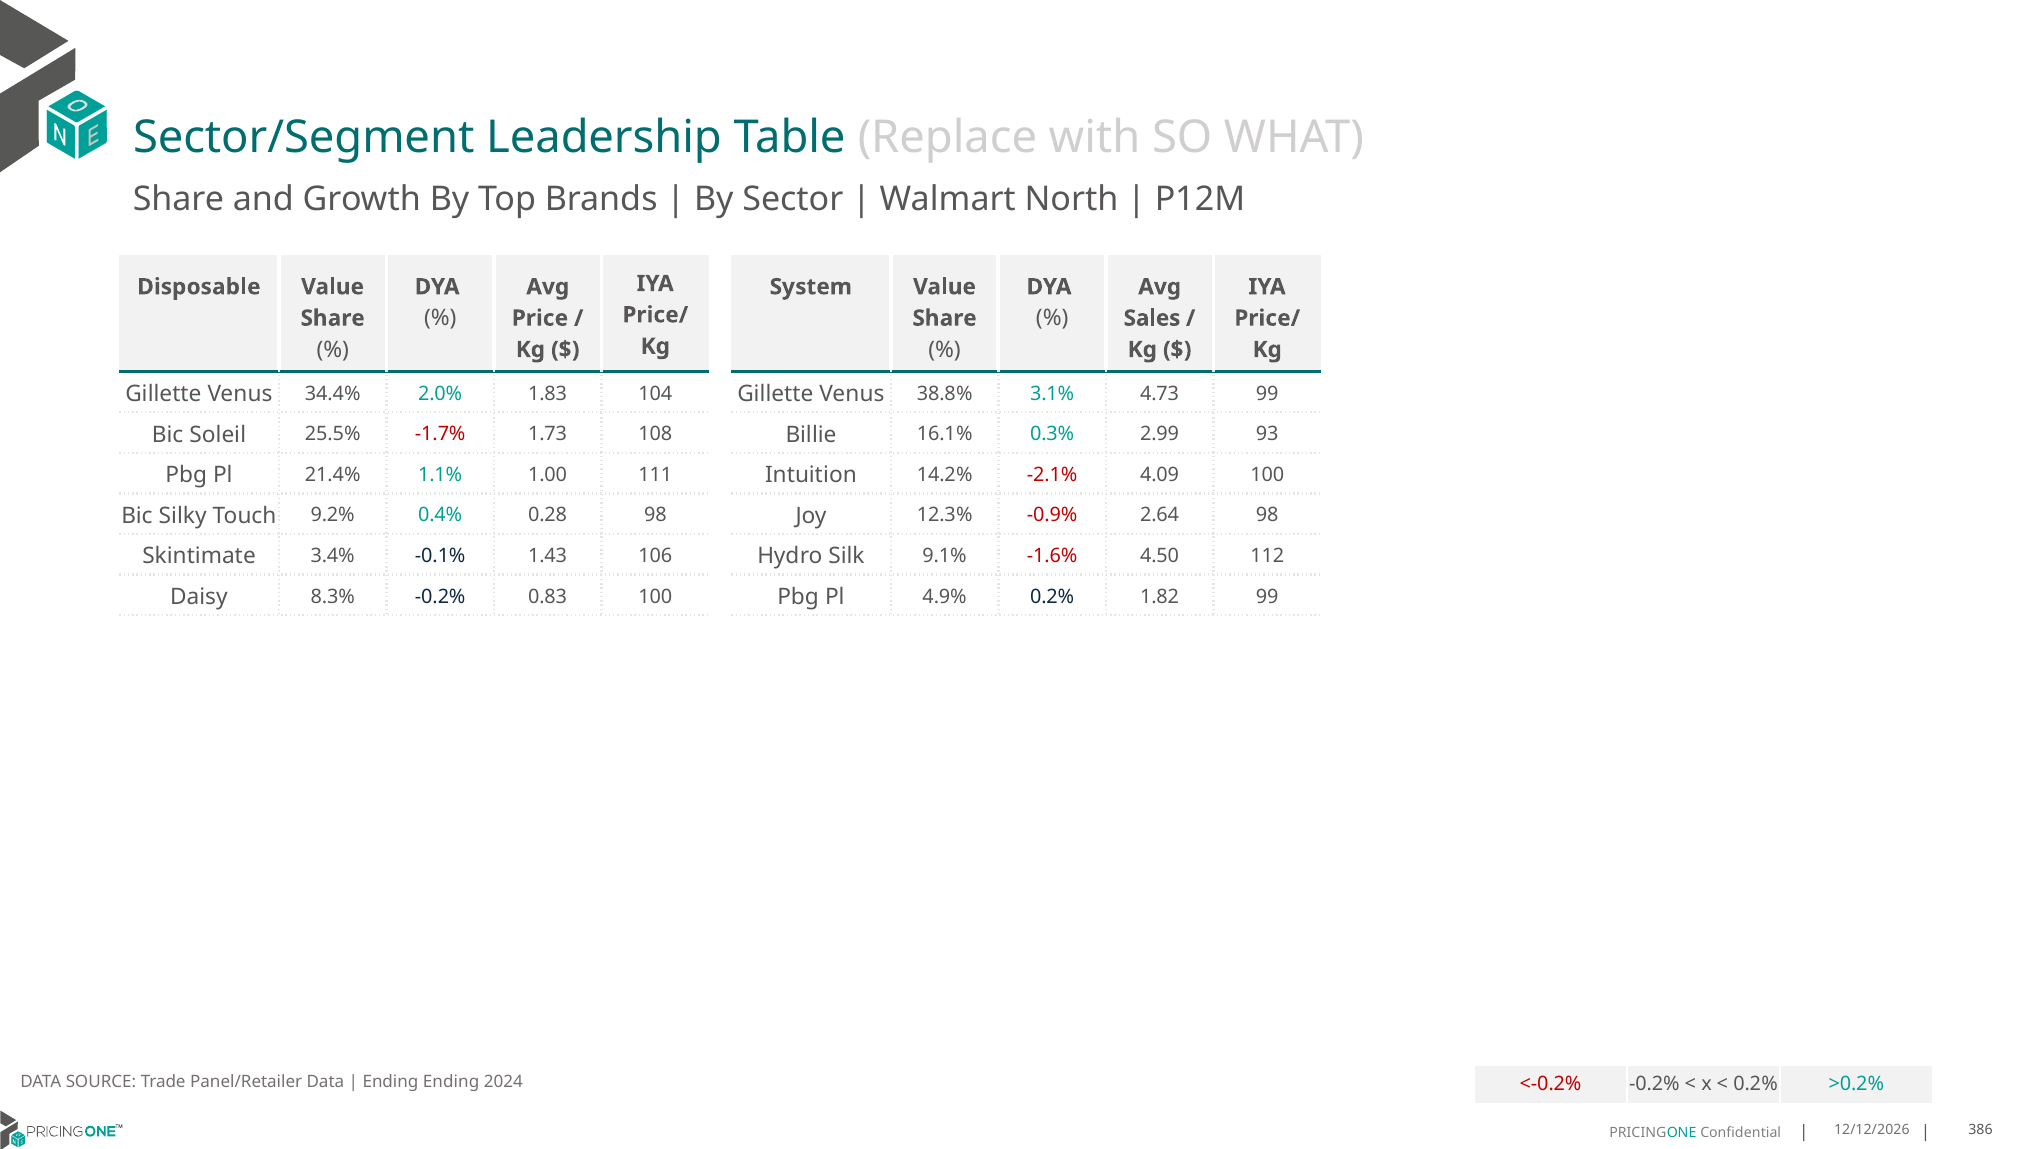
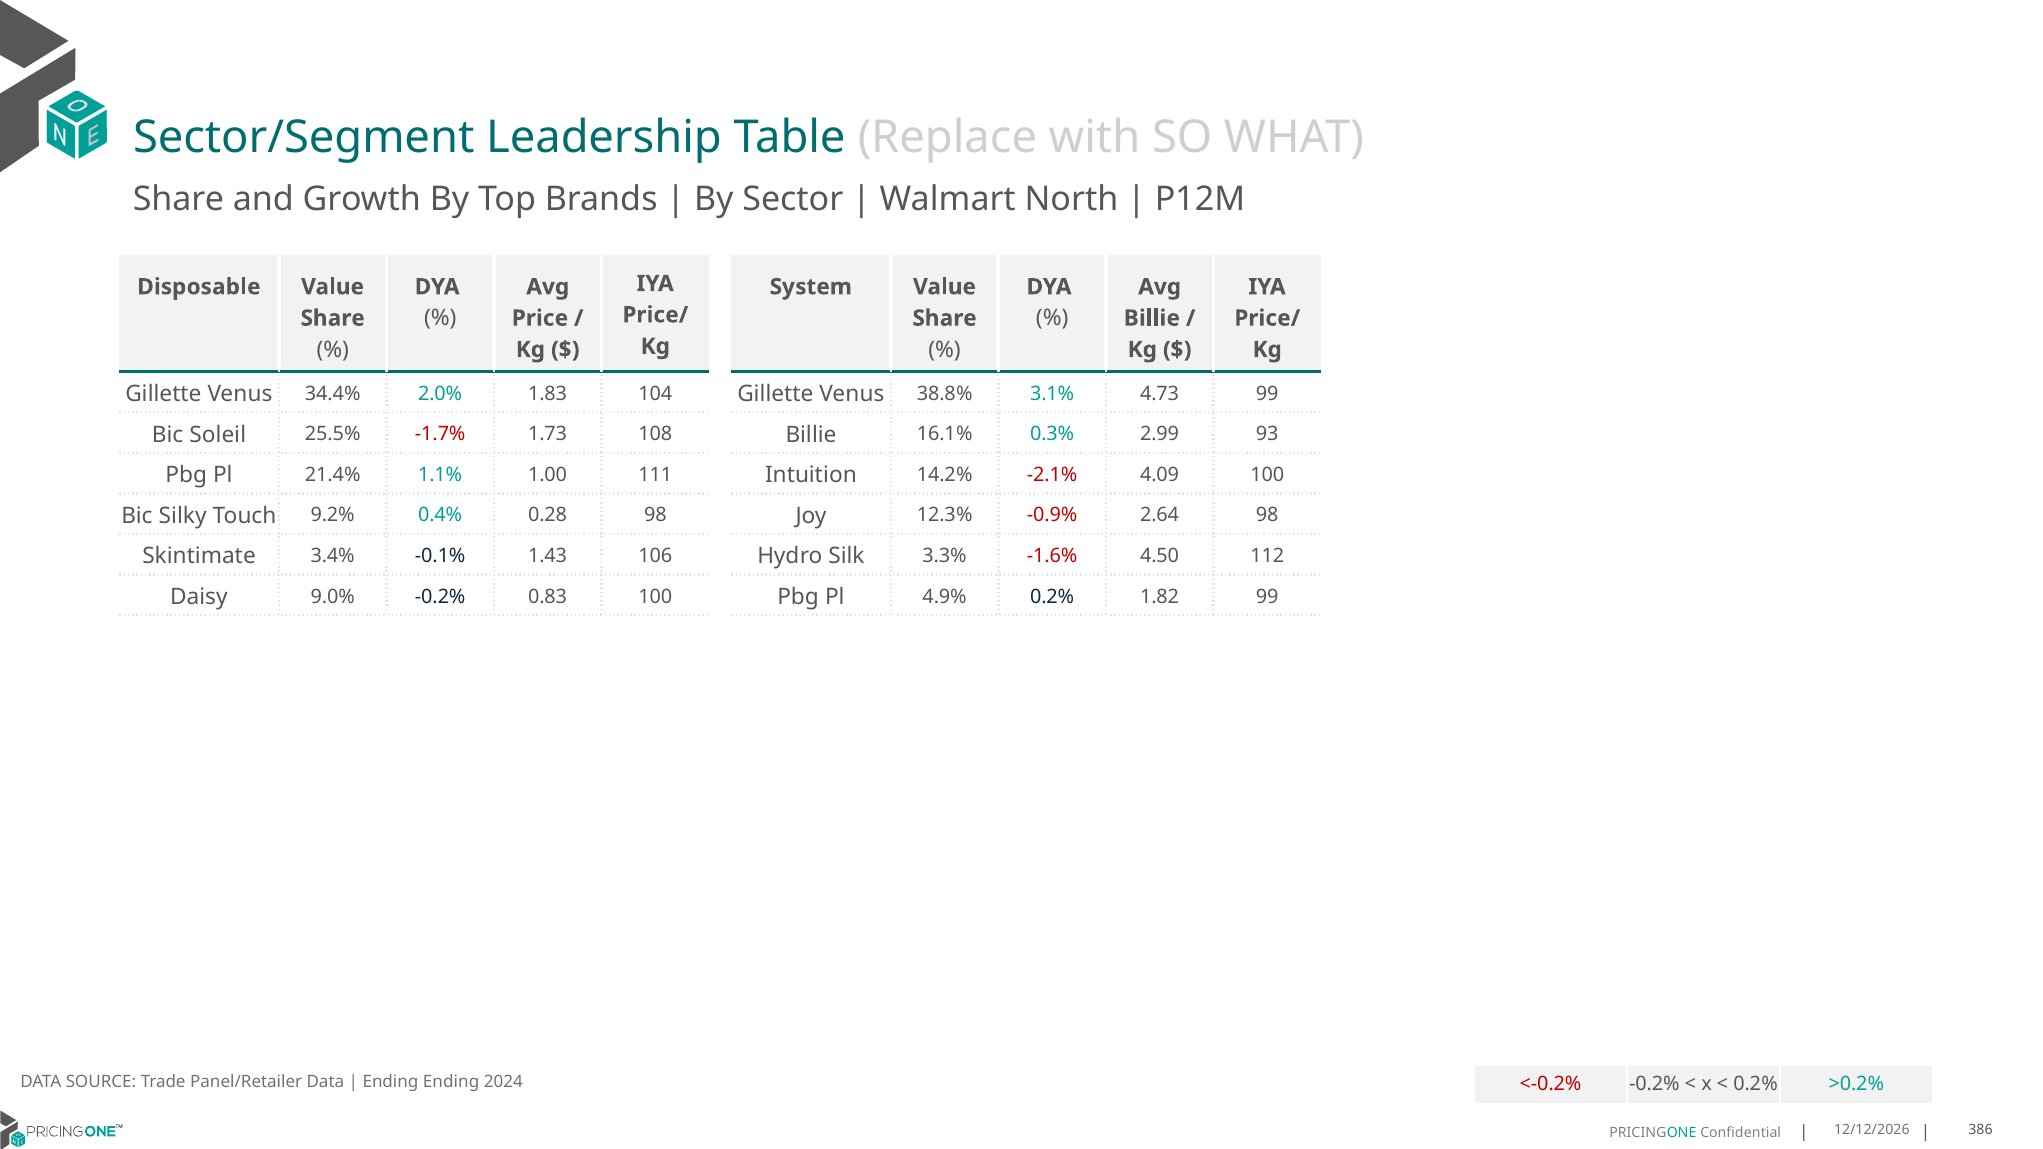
Sales at (1152, 318): Sales -> Billie
9.1%: 9.1% -> 3.3%
8.3%: 8.3% -> 9.0%
